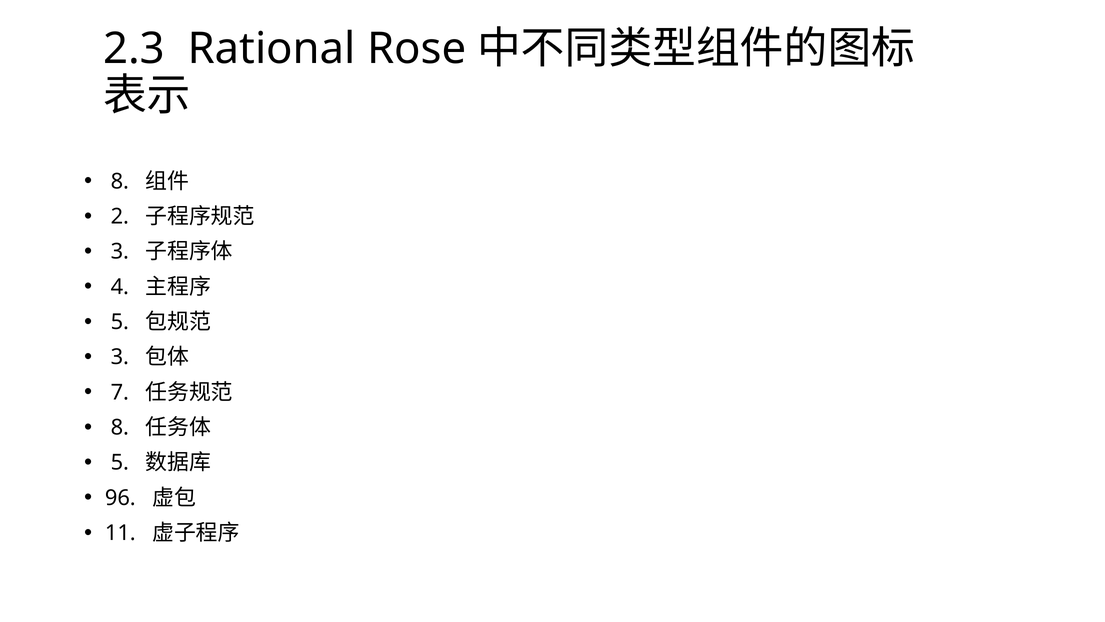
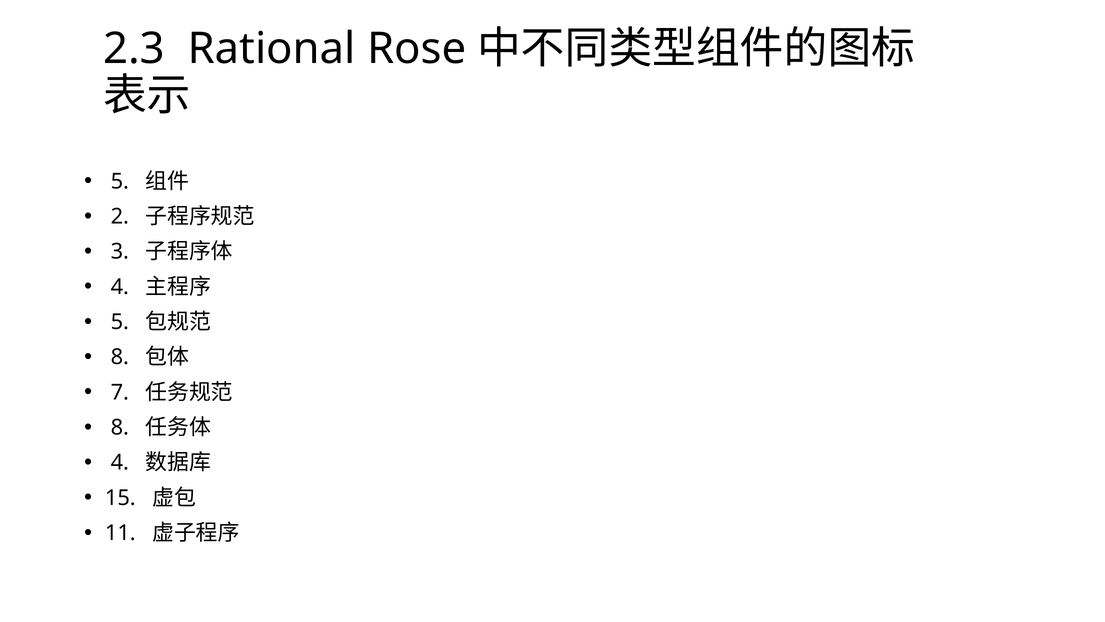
8 at (120, 181): 8 -> 5
3 at (120, 357): 3 -> 8
5 at (120, 462): 5 -> 4
96: 96 -> 15
